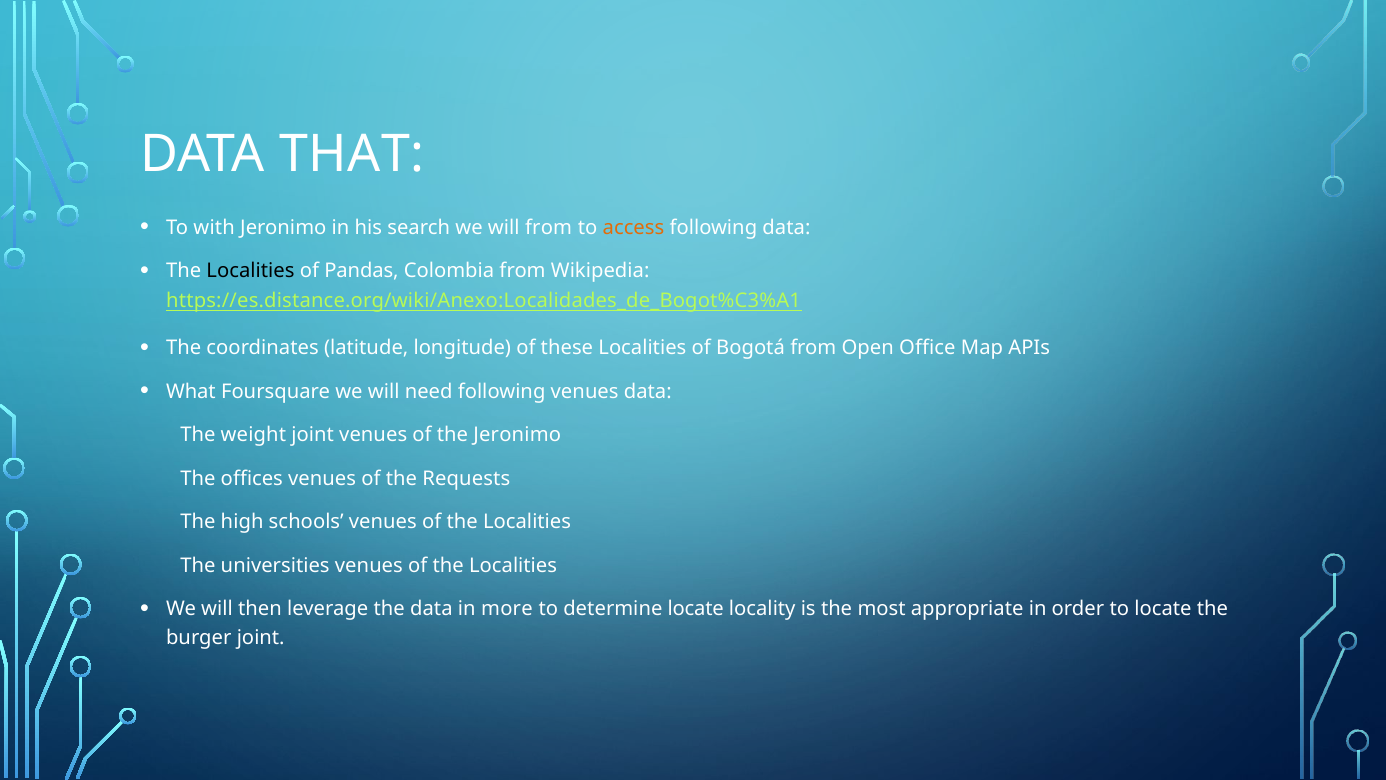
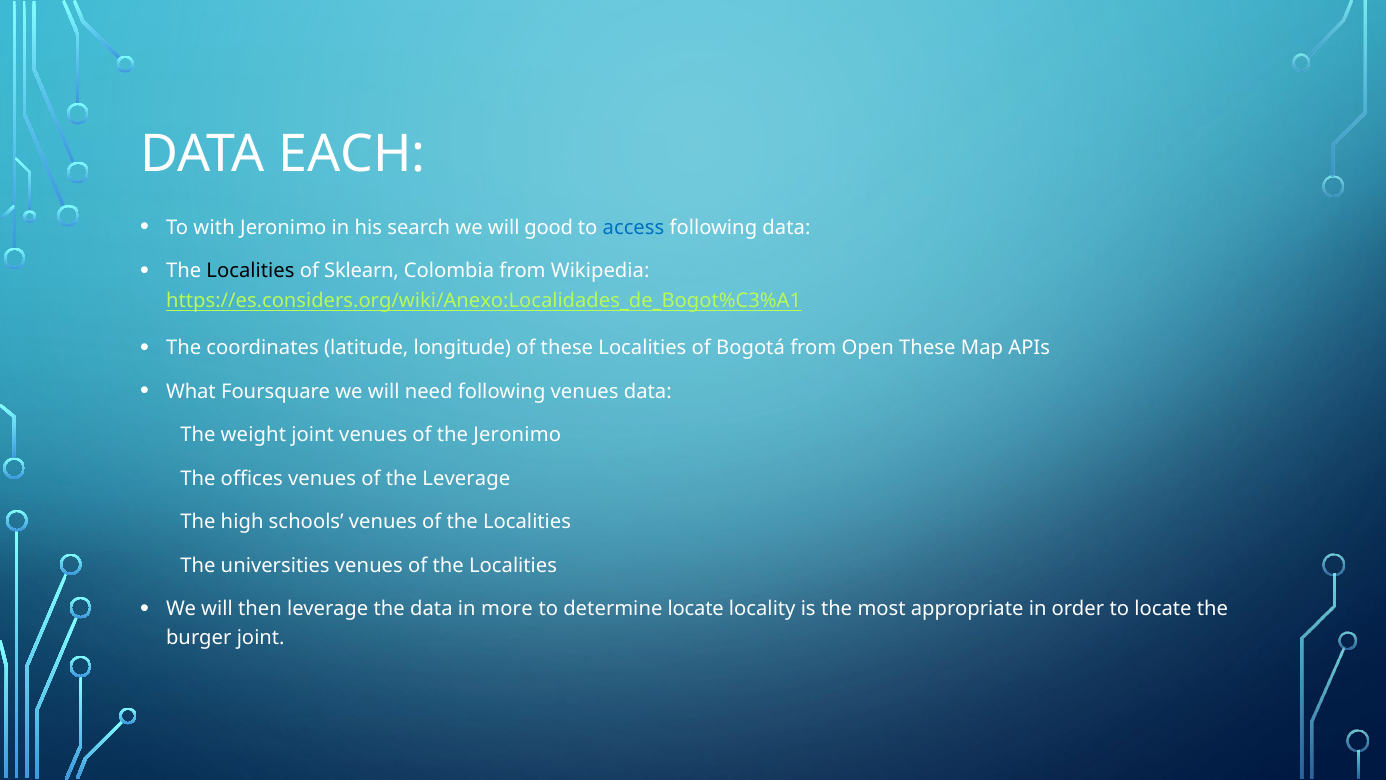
THAT: THAT -> EACH
will from: from -> good
access colour: orange -> blue
Pandas: Pandas -> Sklearn
https://es.distance.org/wiki/Anexo:Localidades_de_Bogot%C3%A1: https://es.distance.org/wiki/Anexo:Localidades_de_Bogot%C3%A1 -> https://es.considers.org/wiki/Anexo:Localidades_de_Bogot%C3%A1
Open Office: Office -> These
the Requests: Requests -> Leverage
